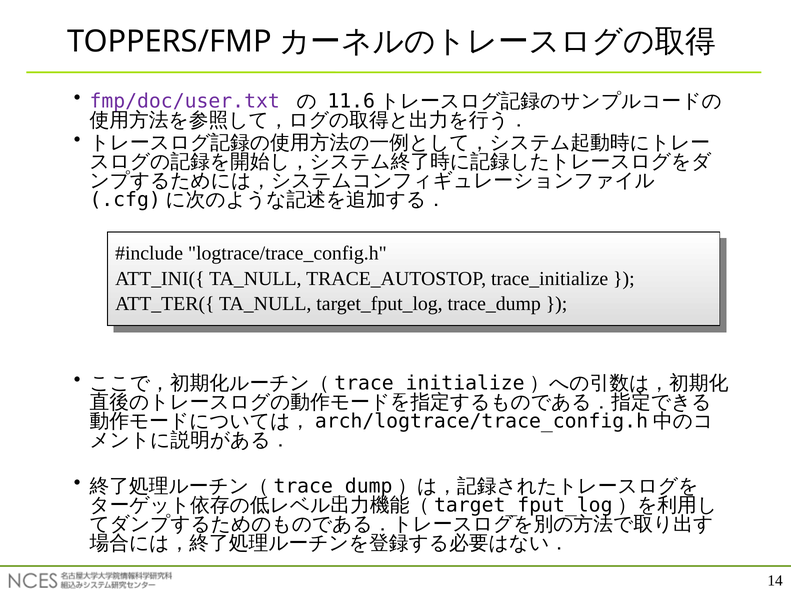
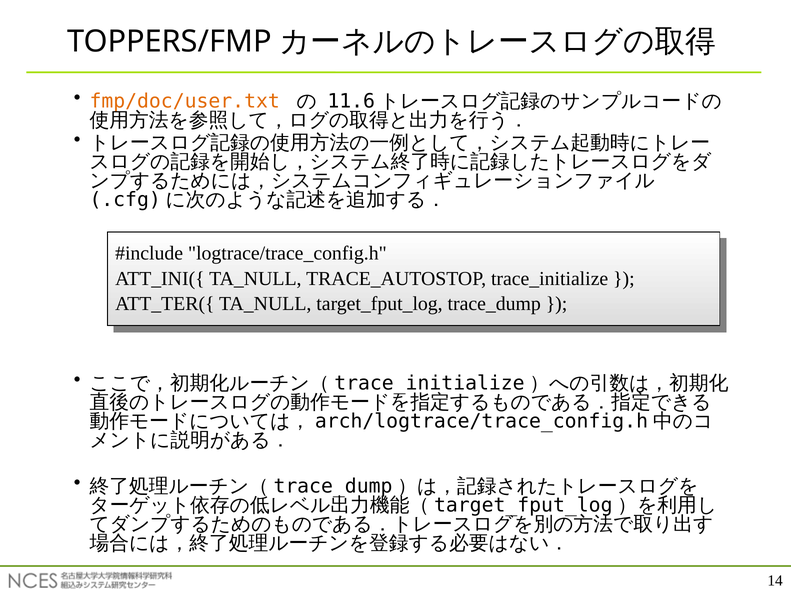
fmp/doc/user.txt colour: purple -> orange
